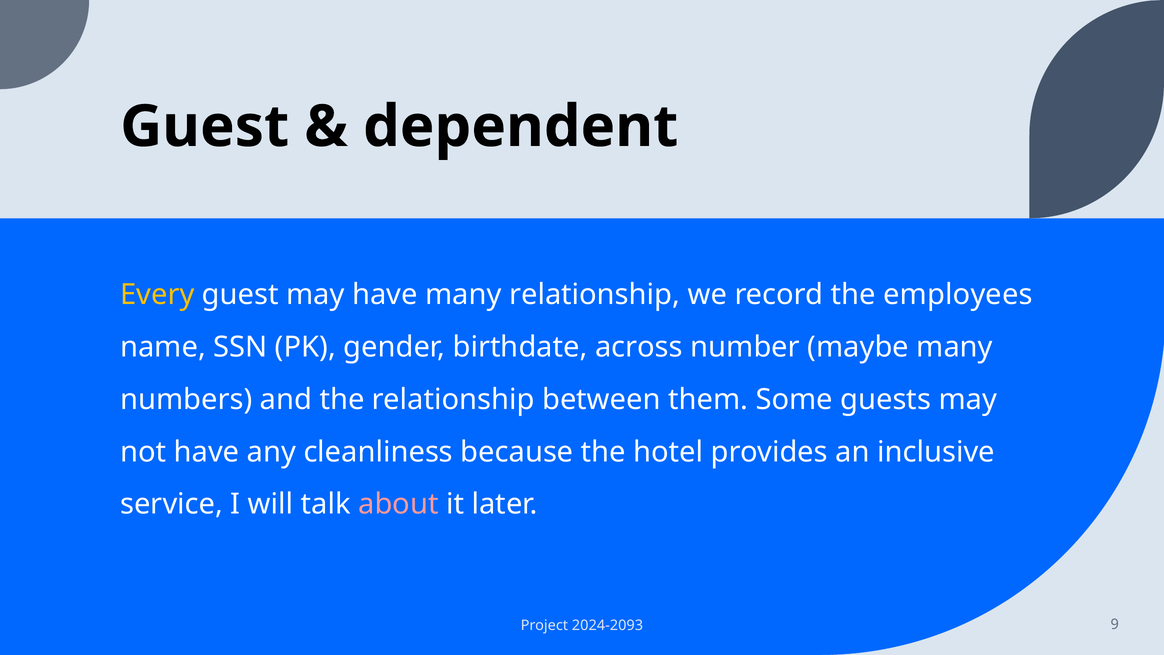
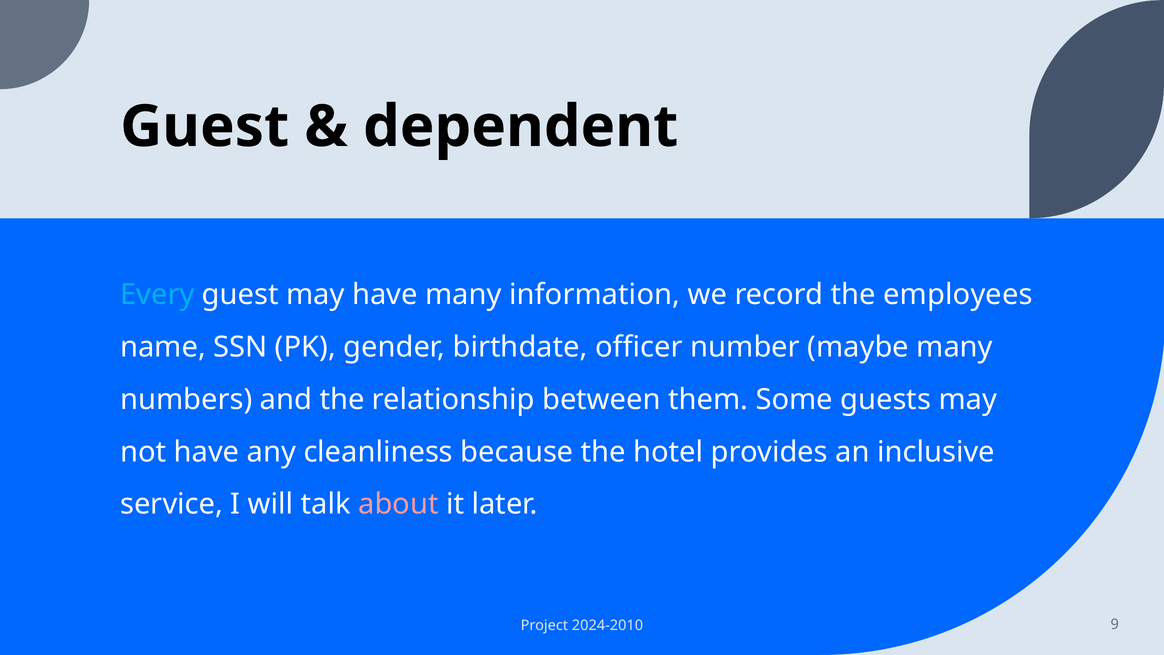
Every colour: yellow -> light blue
many relationship: relationship -> information
across: across -> officer
2024-2093: 2024-2093 -> 2024-2010
